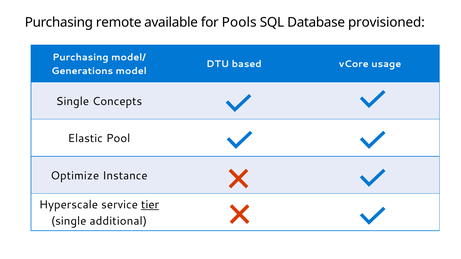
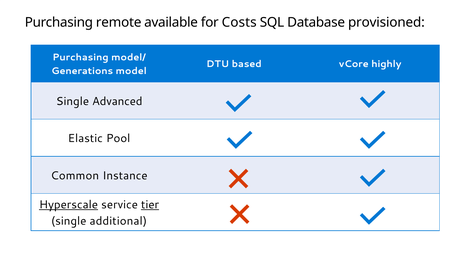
Pools: Pools -> Costs
usage: usage -> highly
Concepts: Concepts -> Advanced
Optimize: Optimize -> Common
Hyperscale underline: none -> present
